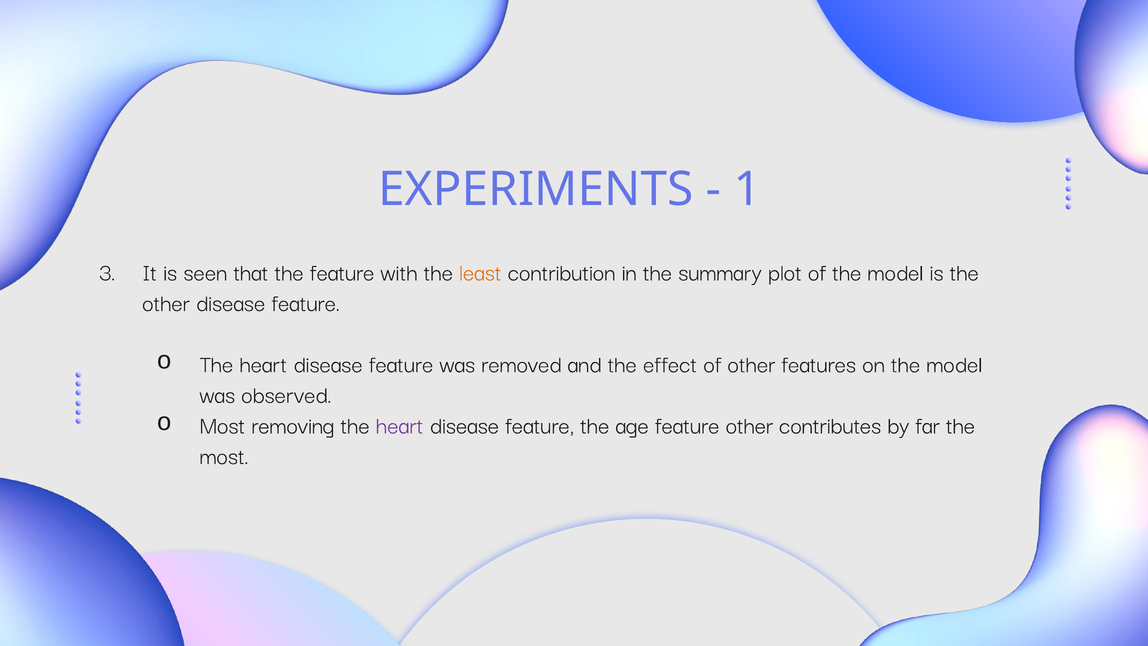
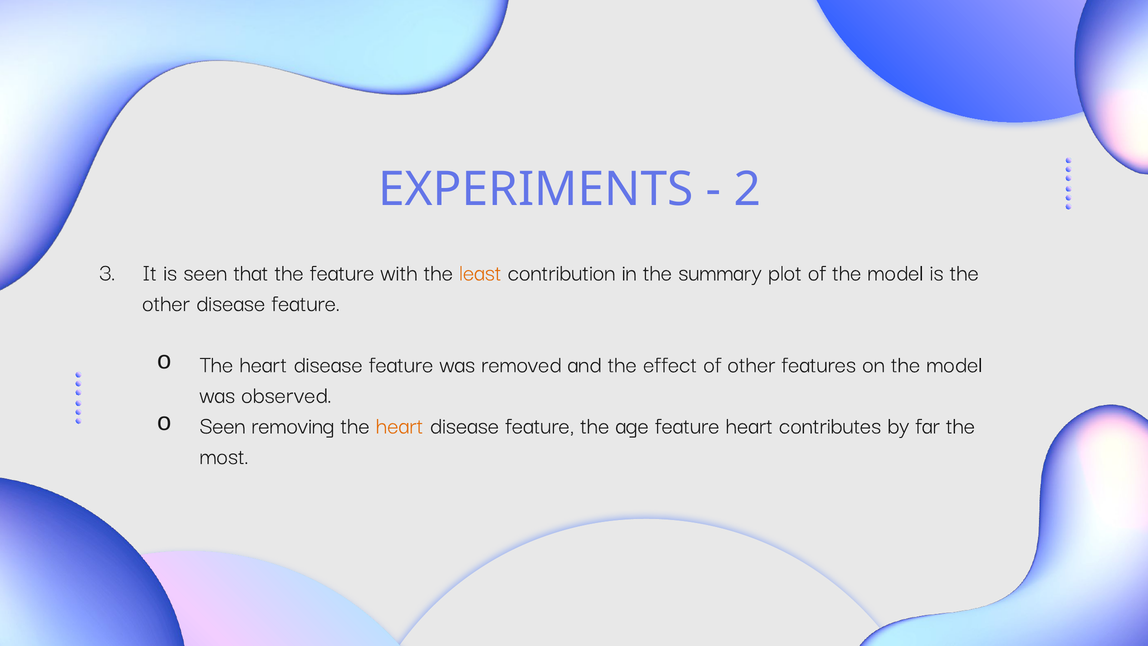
1: 1 -> 2
Most at (222, 425): Most -> Seen
heart at (400, 425) colour: purple -> orange
feature other: other -> heart
